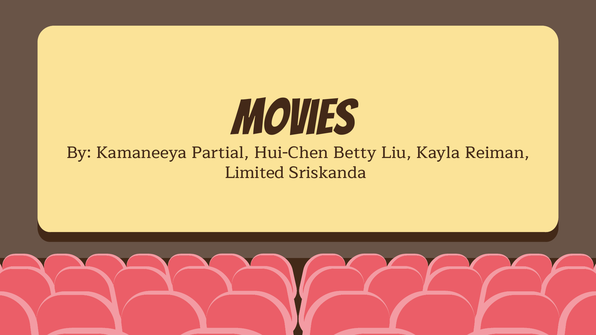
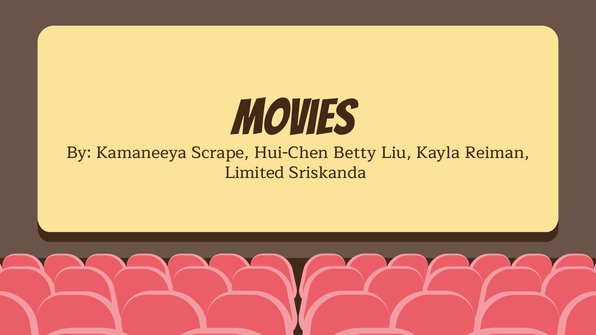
Partial: Partial -> Scrape
